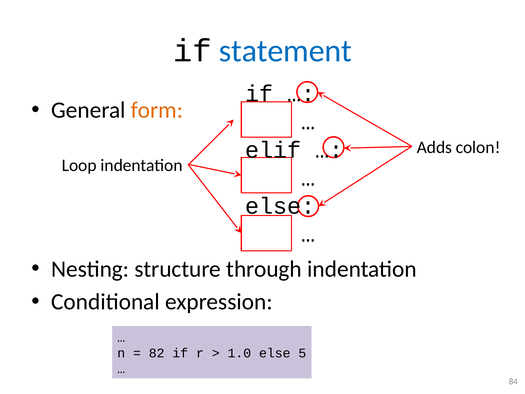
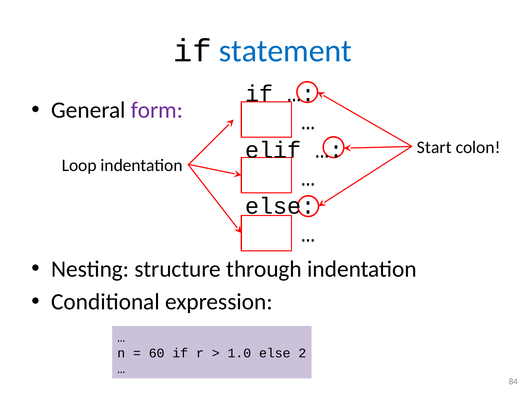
form colour: orange -> purple
Adds: Adds -> Start
82: 82 -> 60
5: 5 -> 2
